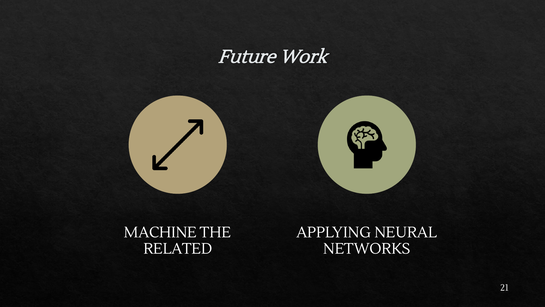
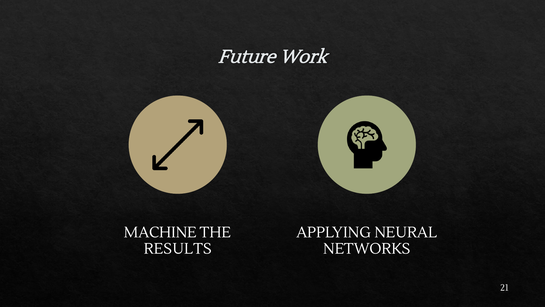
RELATED: RELATED -> RESULTS
